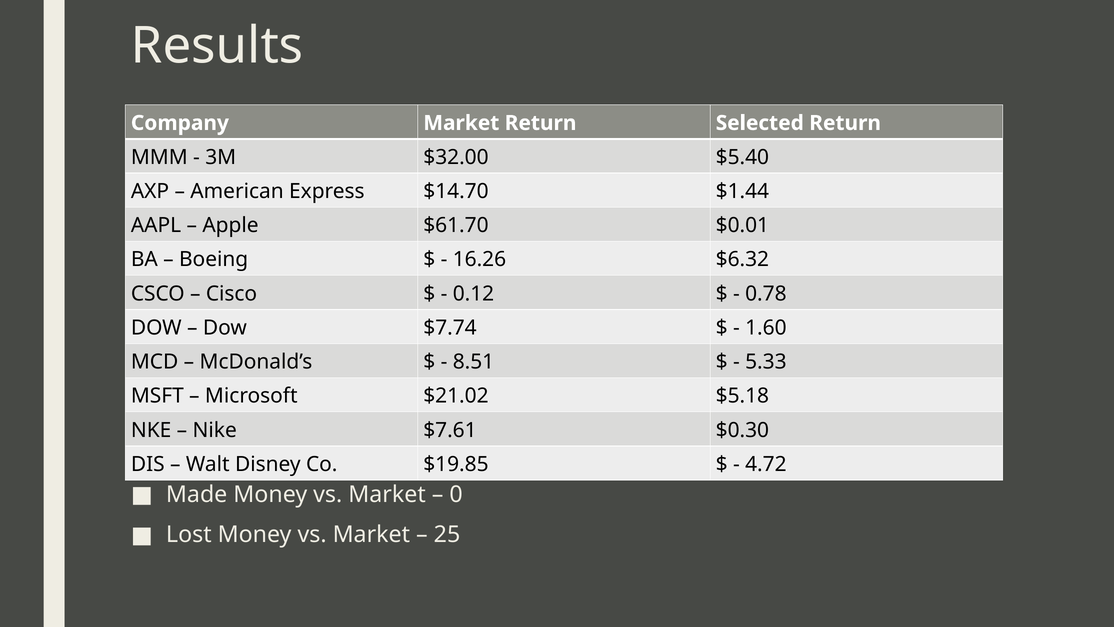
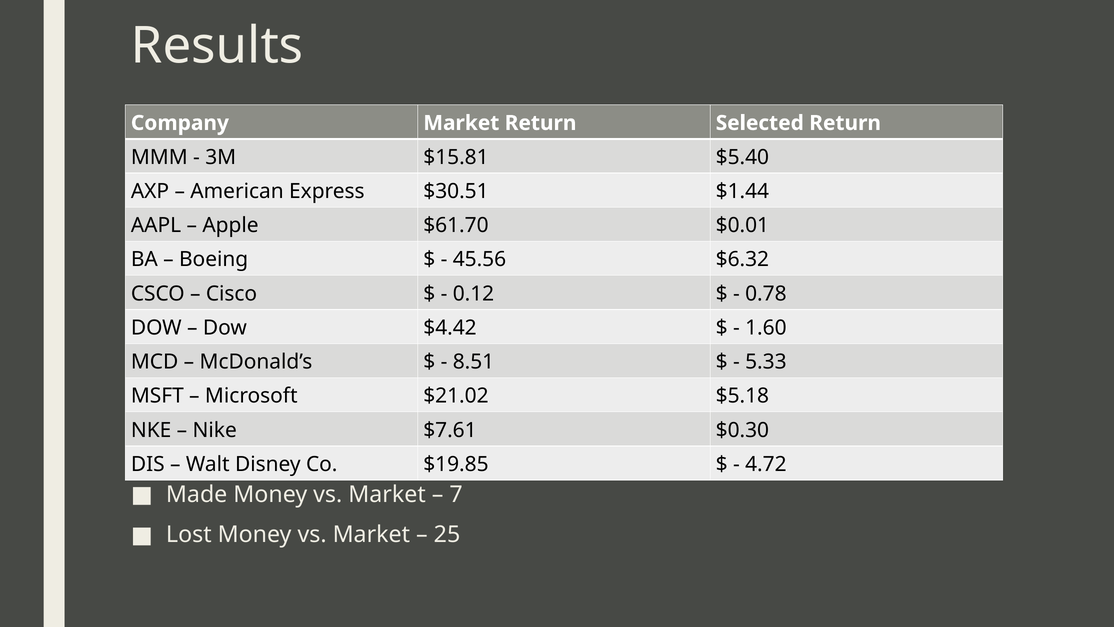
$32.00: $32.00 -> $15.81
$14.70: $14.70 -> $30.51
16.26: 16.26 -> 45.56
$7.74: $7.74 -> $4.42
0: 0 -> 7
